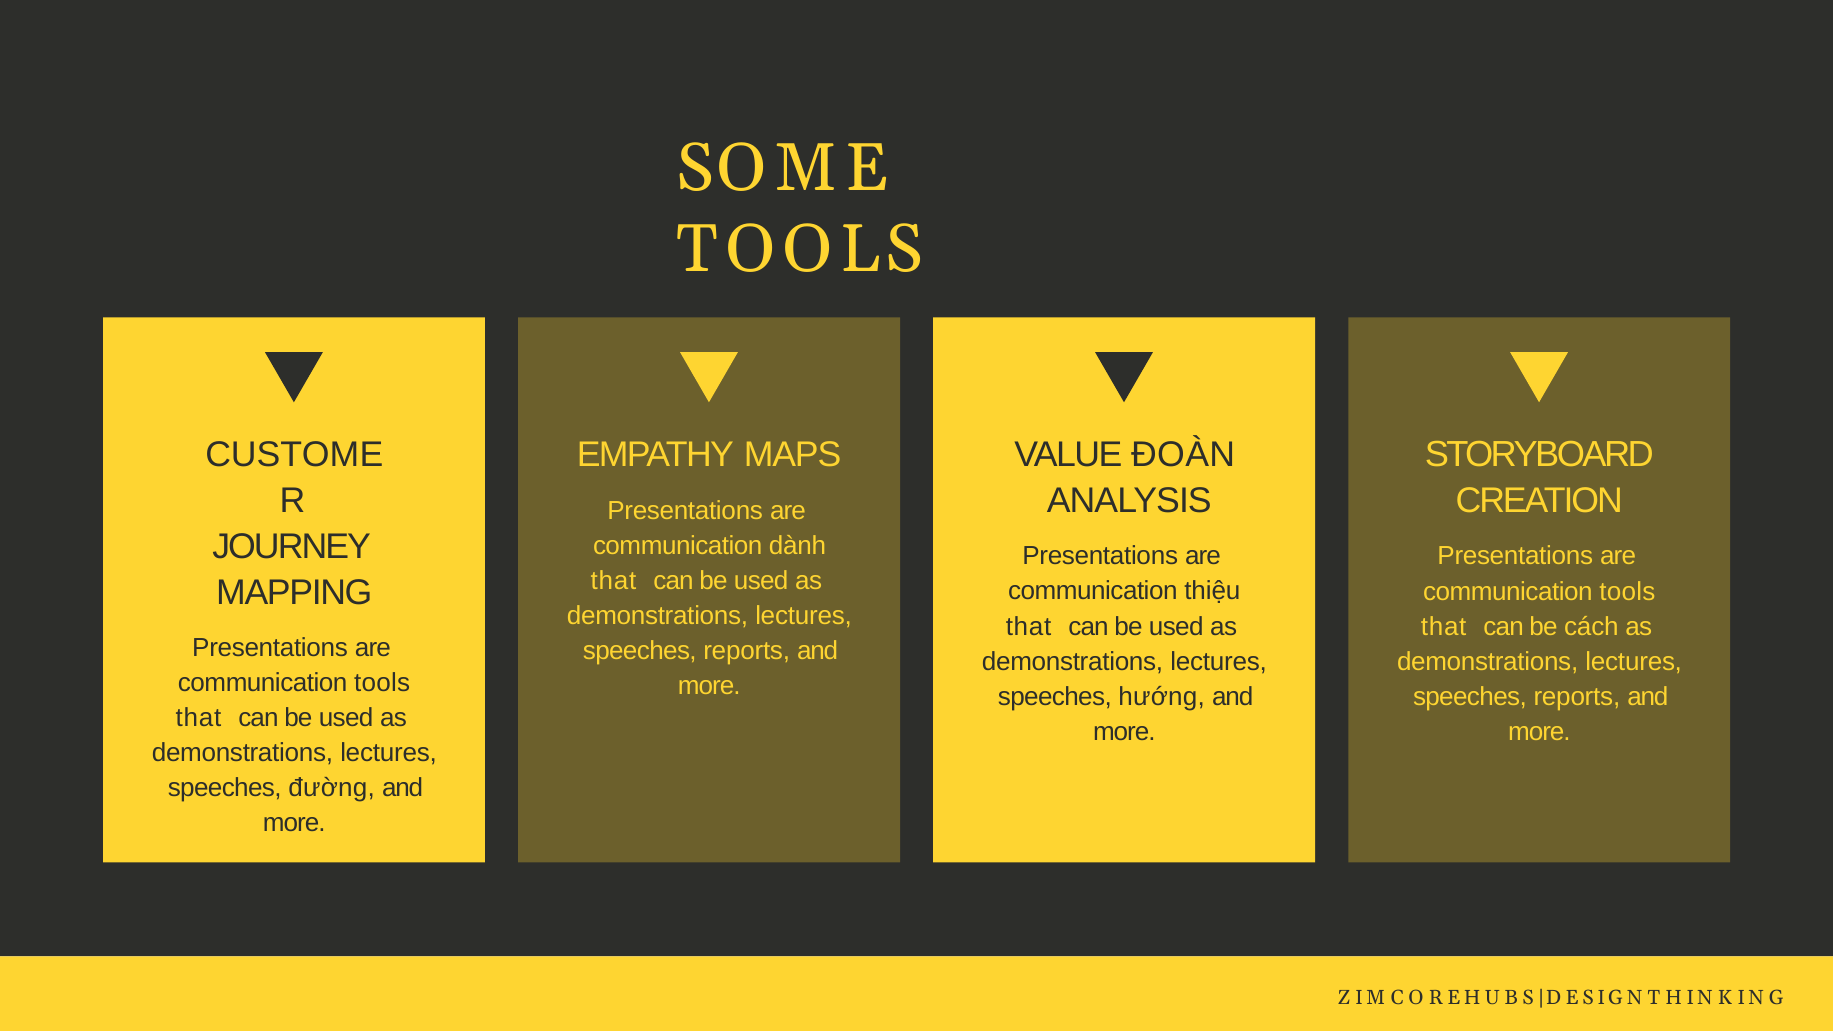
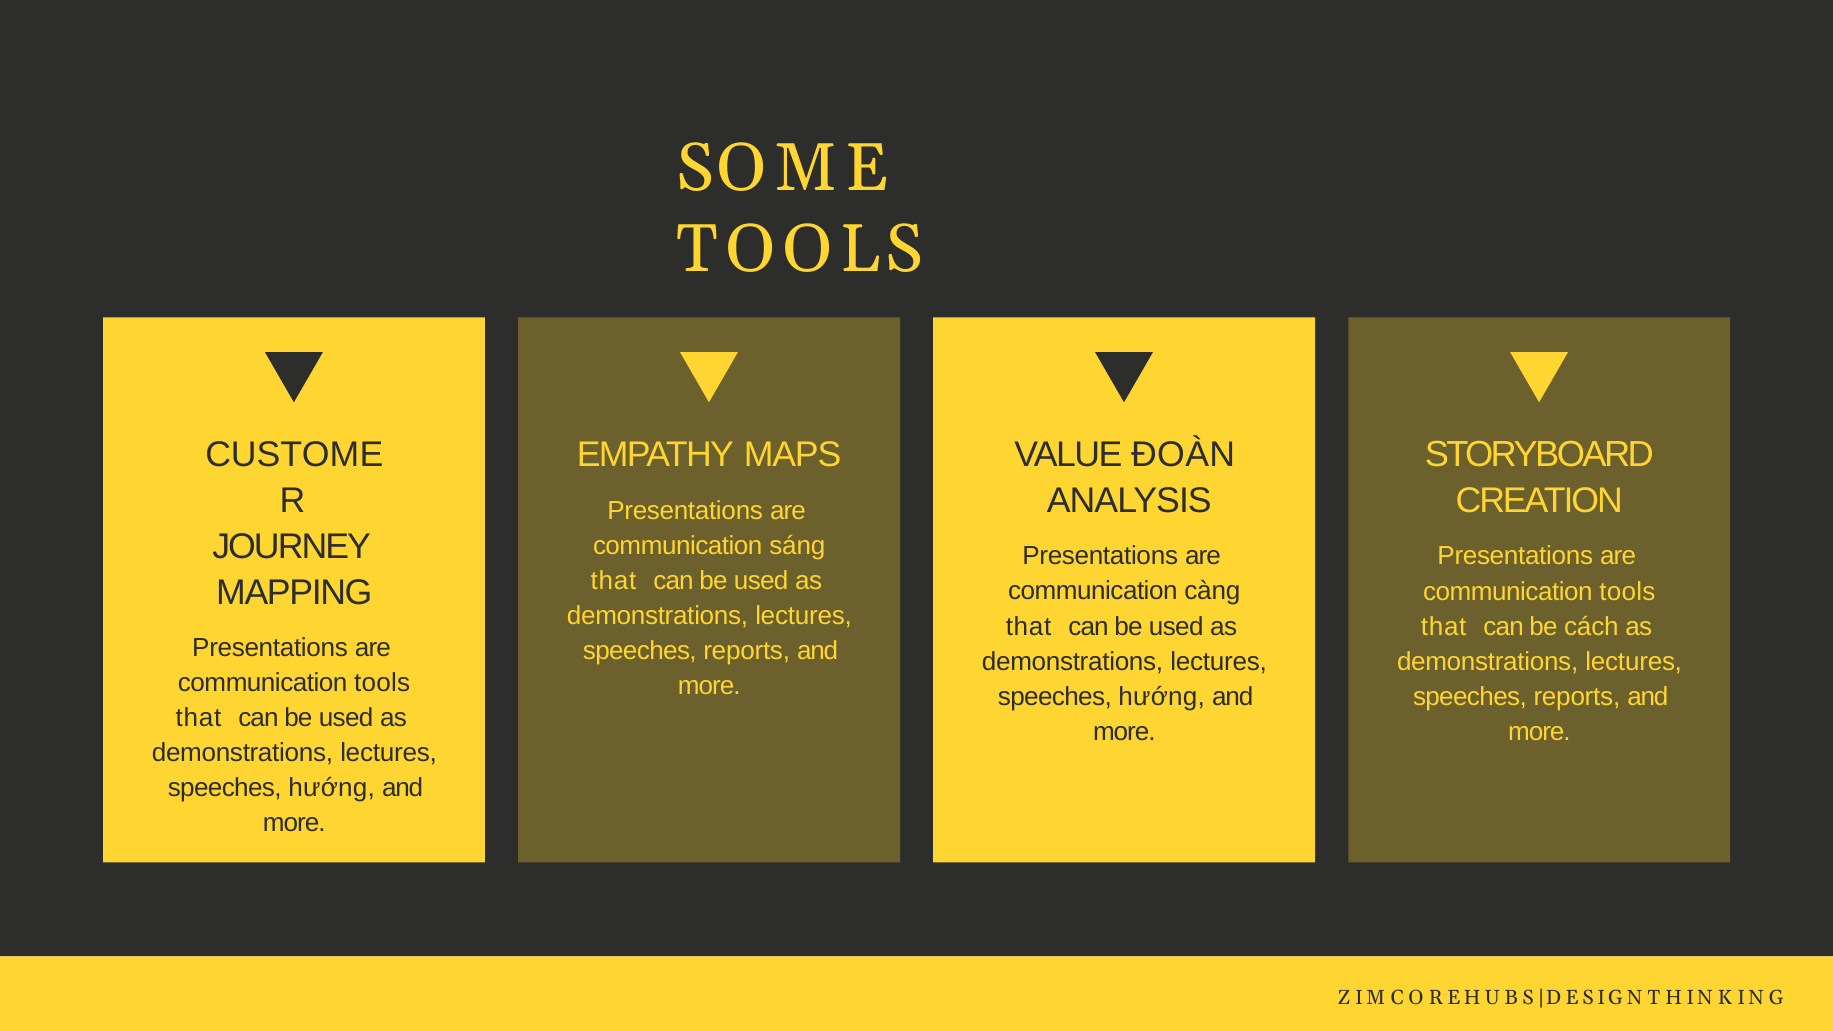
dành: dành -> sáng
thiệu: thiệu -> càng
đường at (332, 788): đường -> hướng
